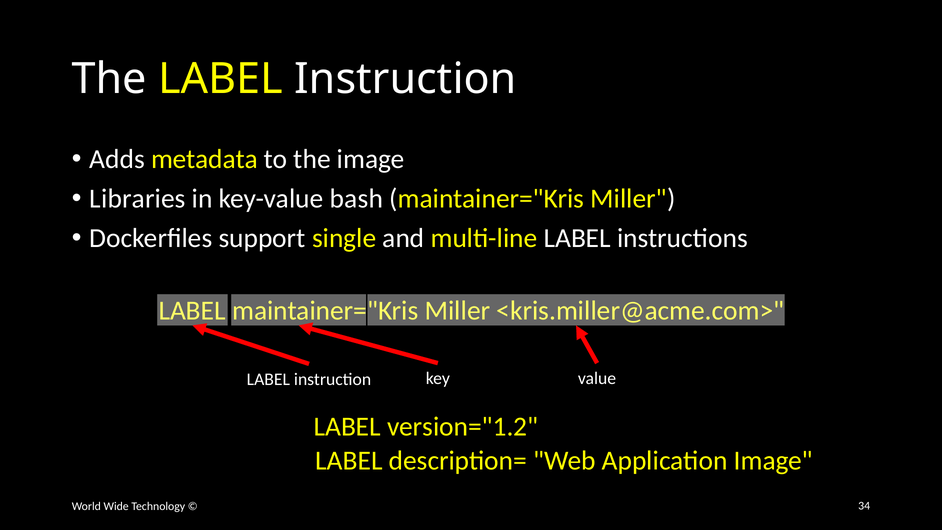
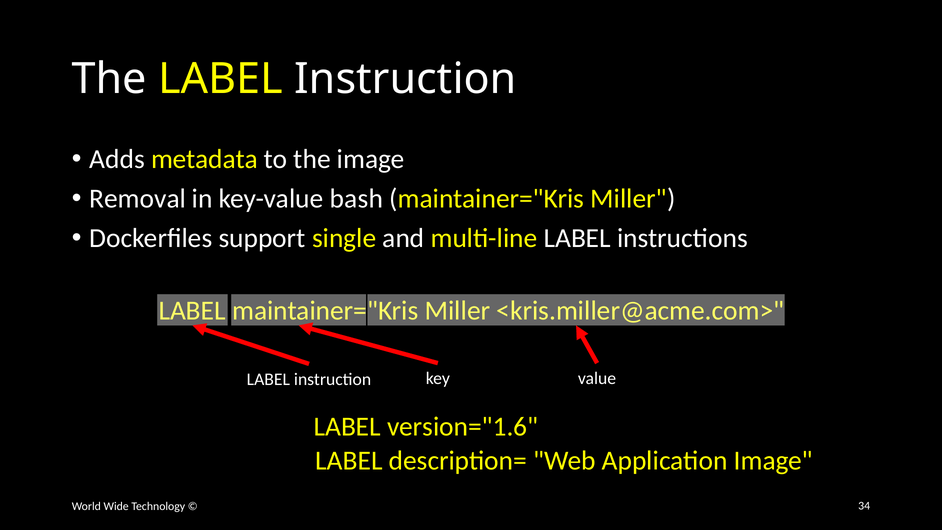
Libraries: Libraries -> Removal
version="1.2: version="1.2 -> version="1.6
